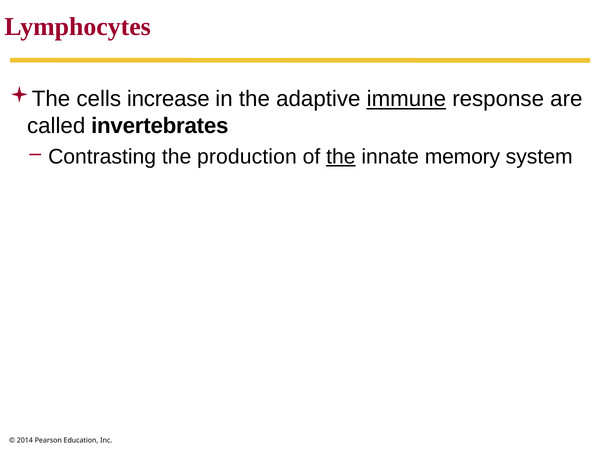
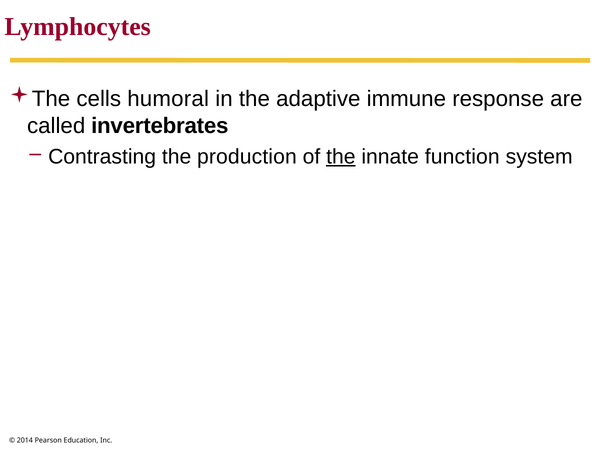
increase: increase -> humoral
immune underline: present -> none
memory: memory -> function
